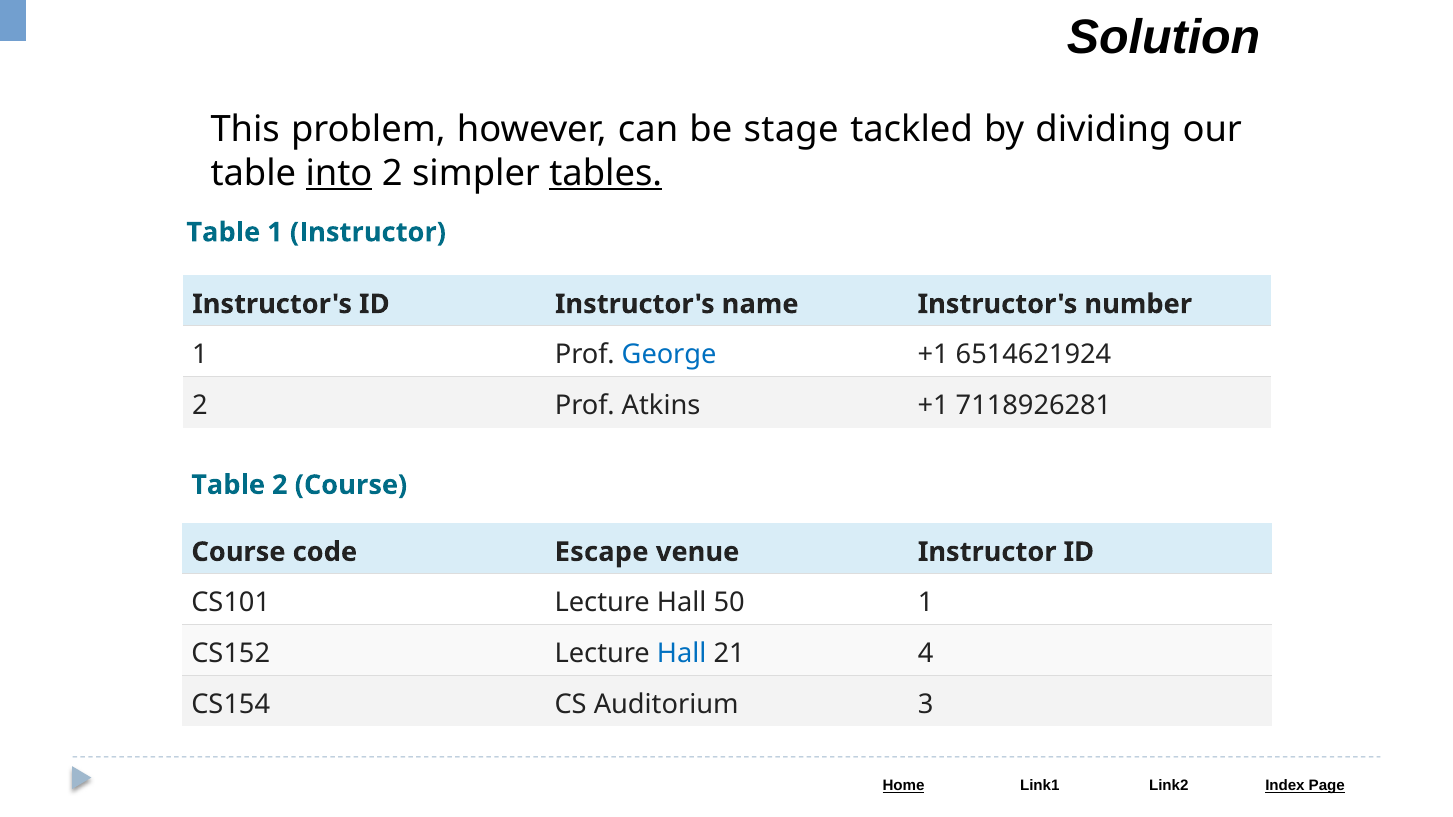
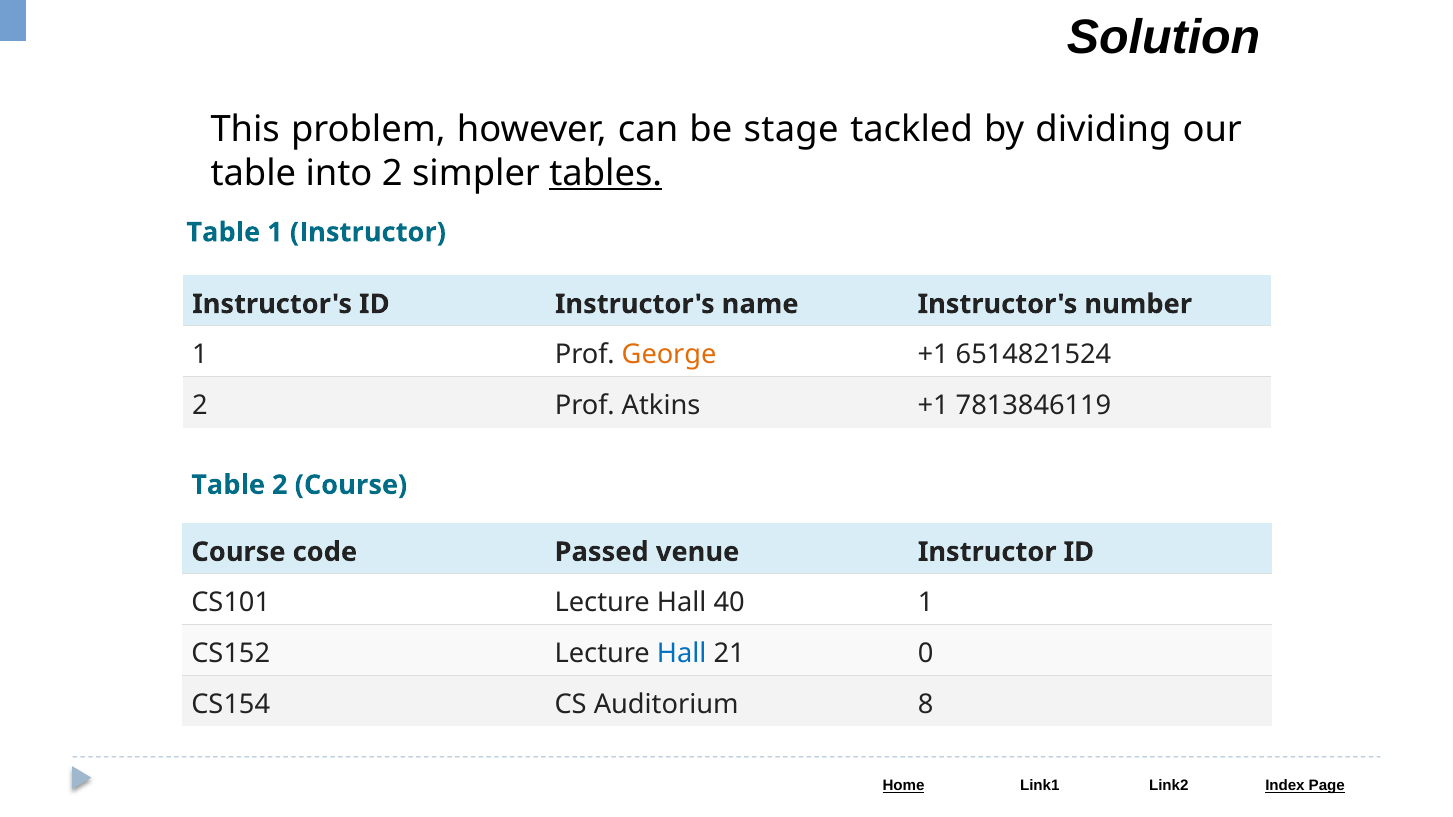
into underline: present -> none
George colour: blue -> orange
6514621924: 6514621924 -> 6514821524
7118926281: 7118926281 -> 7813846119
Escape: Escape -> Passed
50: 50 -> 40
4: 4 -> 0
3: 3 -> 8
